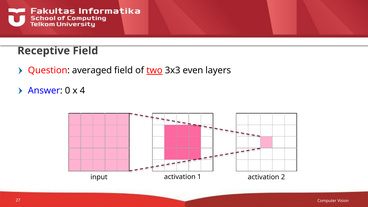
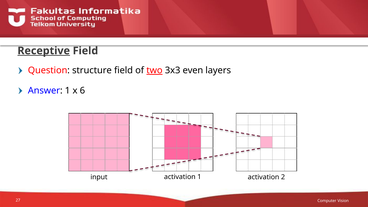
Receptive underline: none -> present
averaged: averaged -> structure
Answer 0: 0 -> 1
4: 4 -> 6
